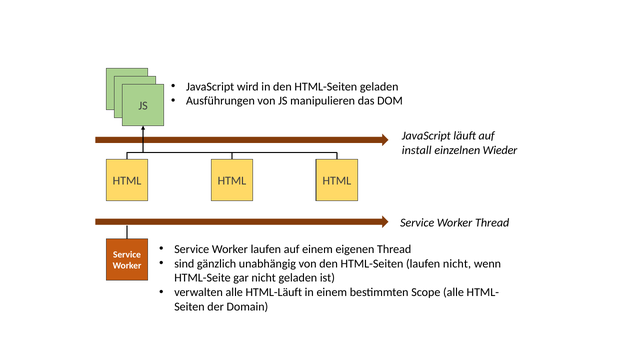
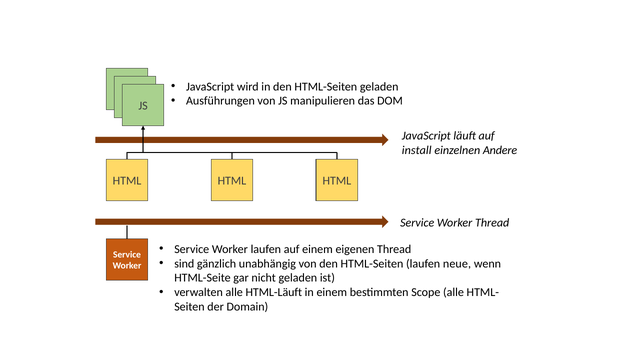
Wieder: Wieder -> Andere
laufen nicht: nicht -> neue
